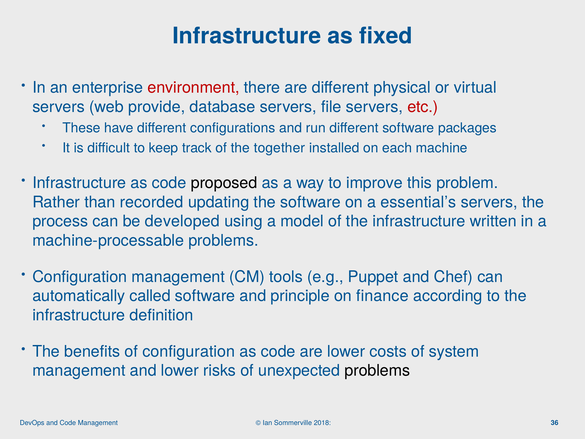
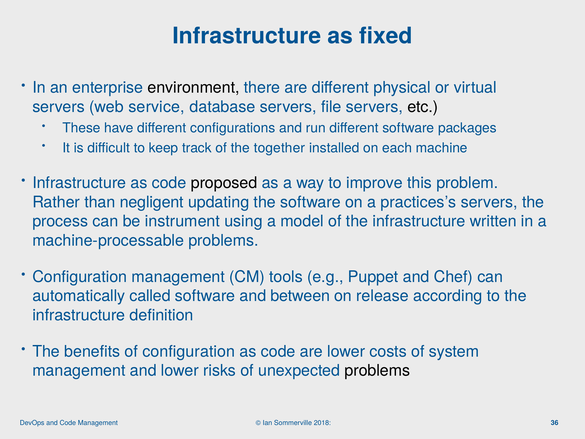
environment colour: red -> black
provide: provide -> service
etc colour: red -> black
recorded: recorded -> negligent
essential’s: essential’s -> practices’s
developed: developed -> instrument
principle: principle -> between
finance: finance -> release
